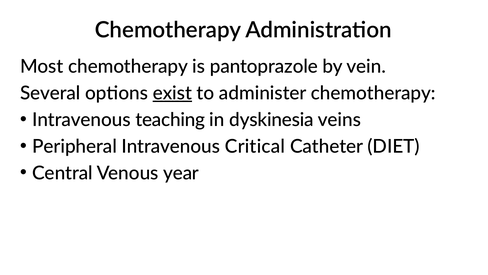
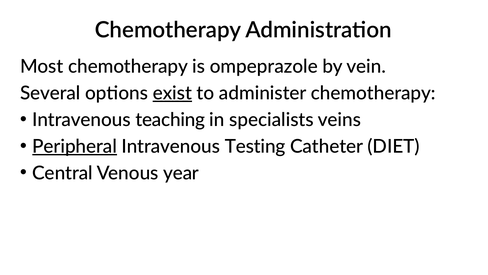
pantoprazole: pantoprazole -> ompeprazole
dyskinesia: dyskinesia -> specialists
Peripheral underline: none -> present
Critical: Critical -> Testing
